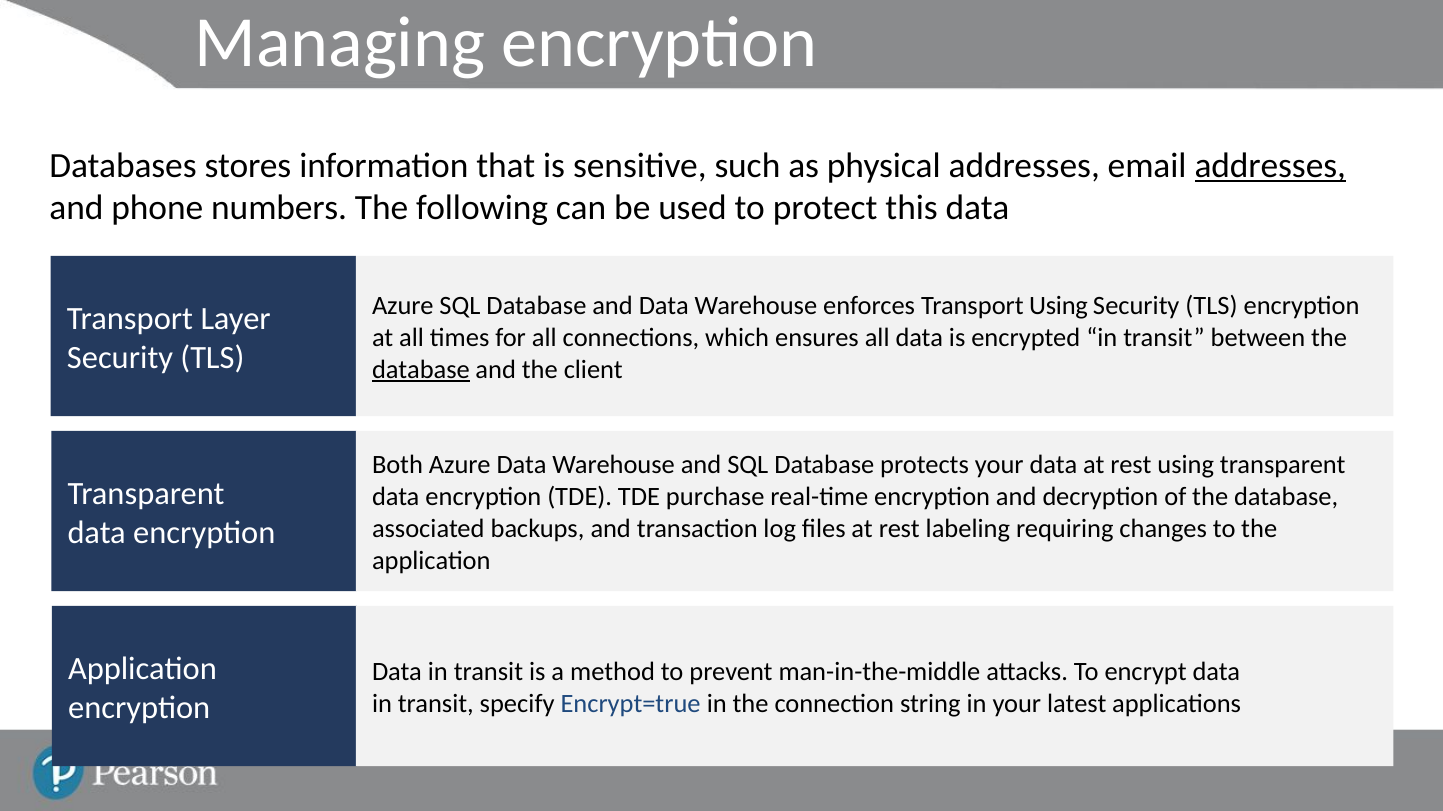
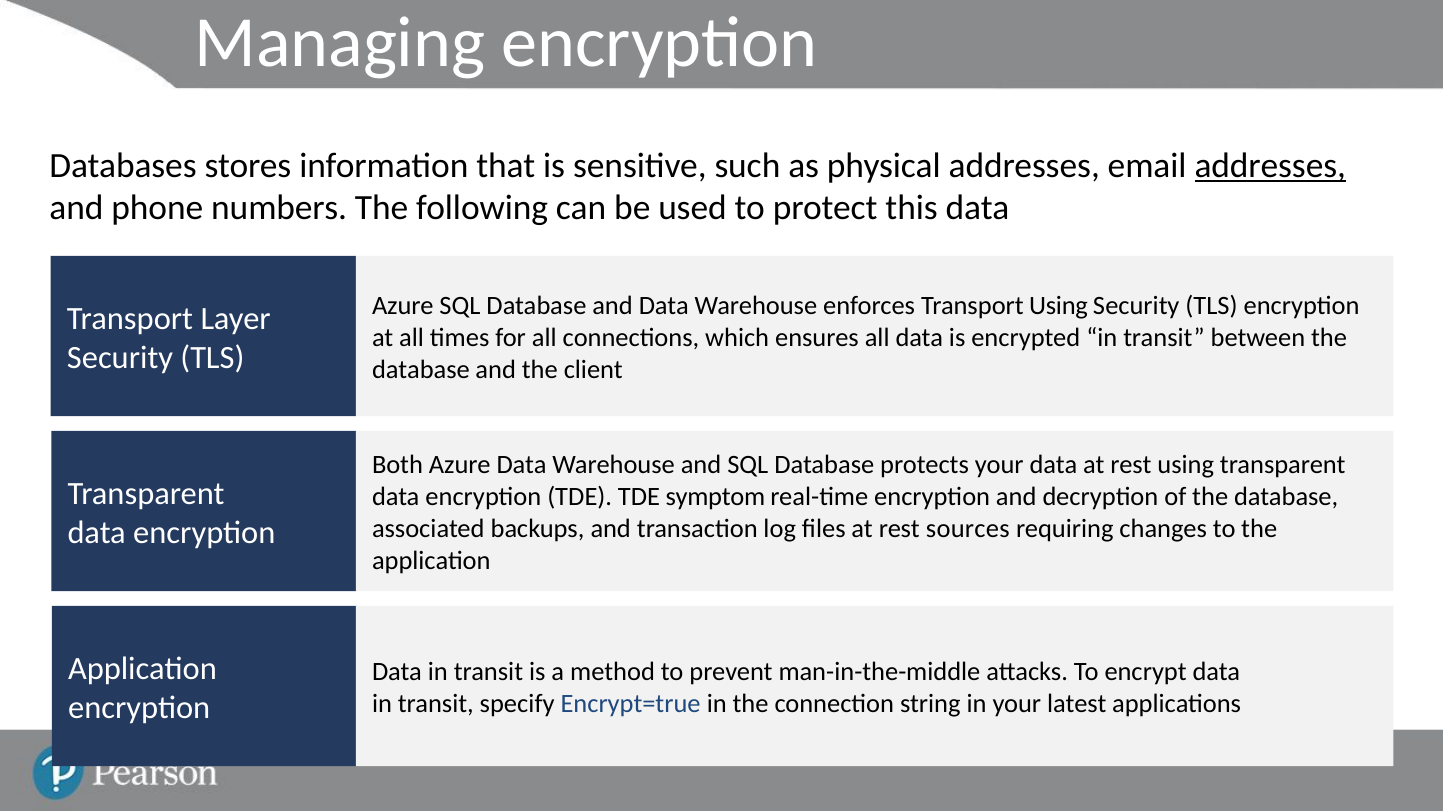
database at (421, 370) underline: present -> none
purchase: purchase -> symptom
labeling: labeling -> sources
